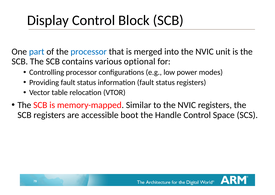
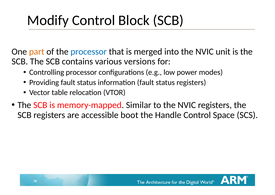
Display: Display -> Modify
part colour: blue -> orange
optional: optional -> versions
